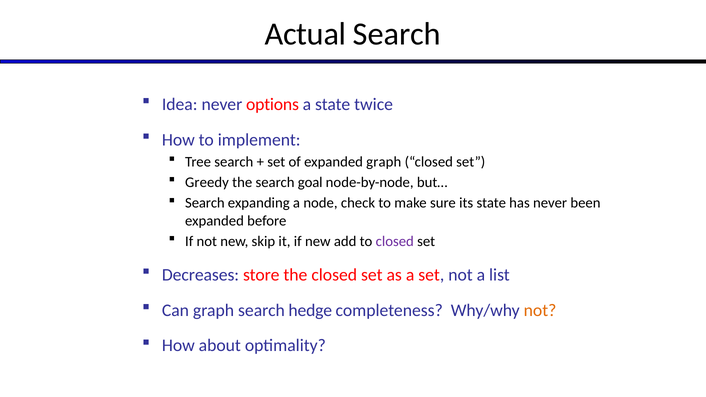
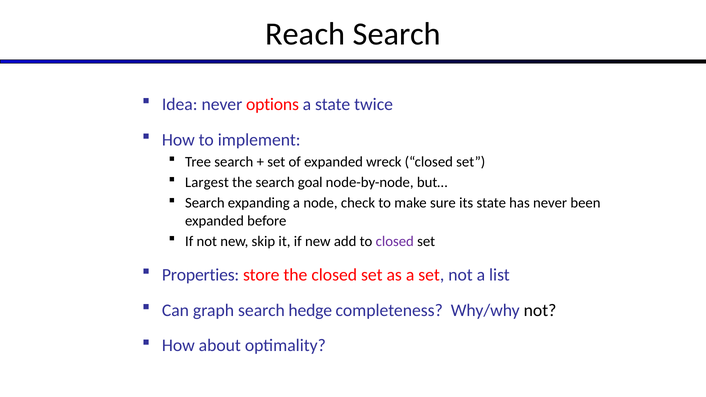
Actual: Actual -> Reach
expanded graph: graph -> wreck
Greedy: Greedy -> Largest
Decreases: Decreases -> Properties
not at (540, 310) colour: orange -> black
